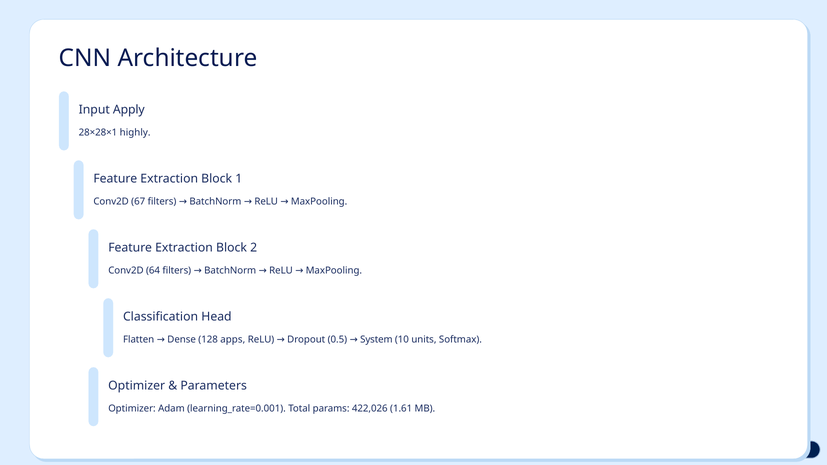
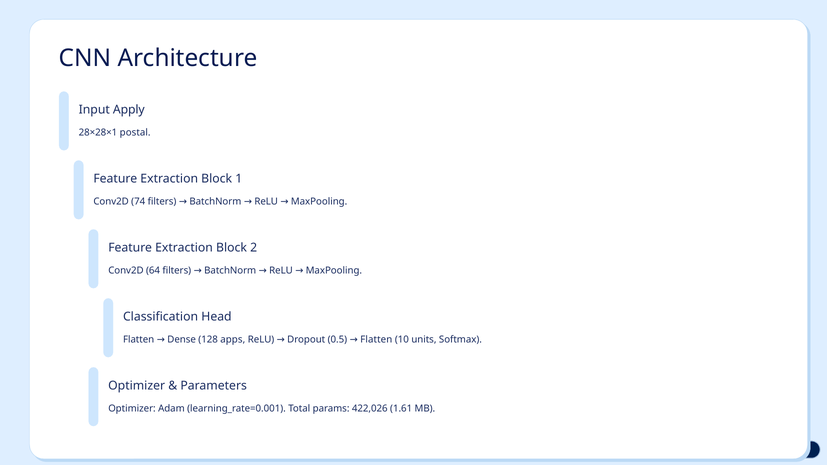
highly: highly -> postal
67: 67 -> 74
0.5 System: System -> Flatten
